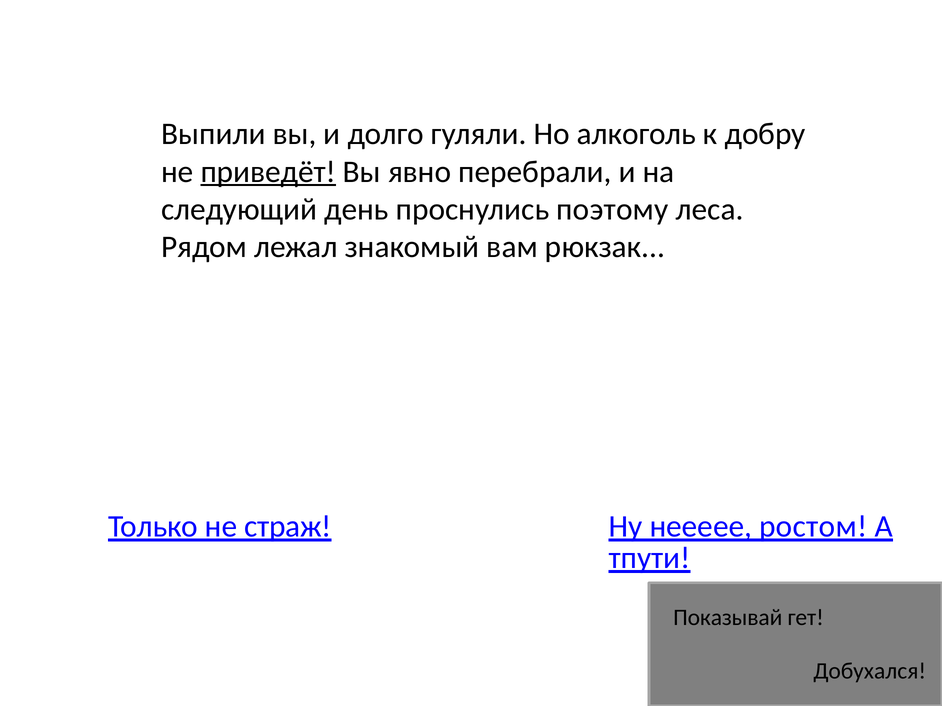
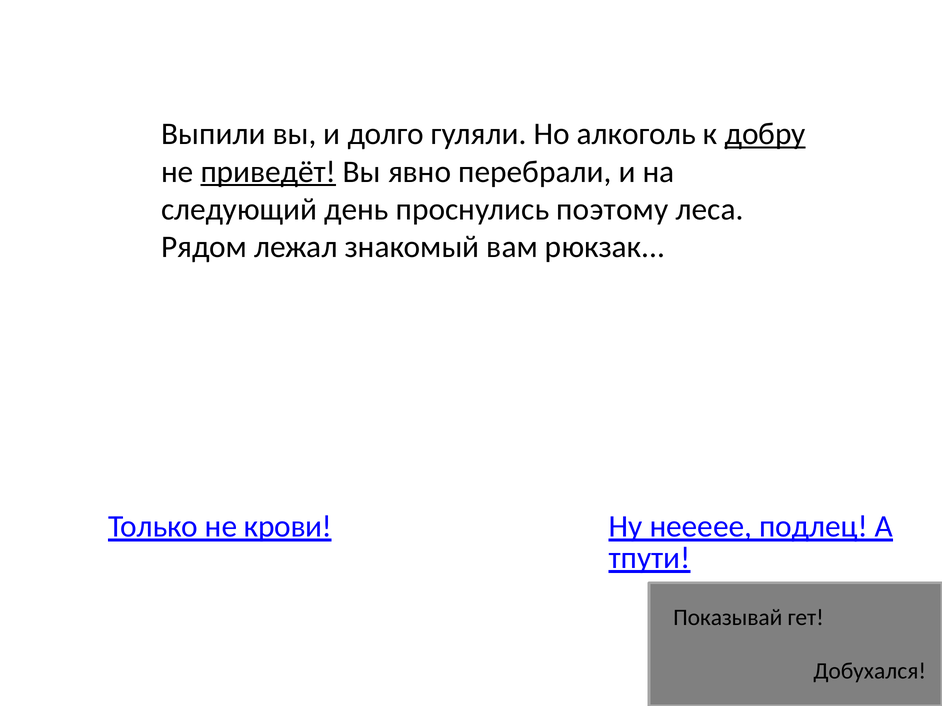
добру underline: none -> present
страж: страж -> крови
ростом: ростом -> подлец
